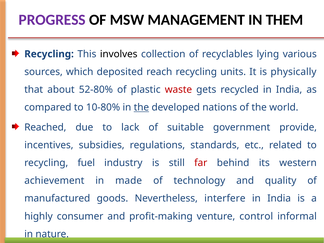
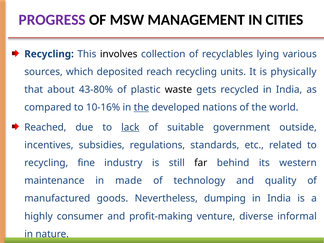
THEM: THEM -> CITIES
52-80%: 52-80% -> 43-80%
waste colour: red -> black
10-80%: 10-80% -> 10-16%
lack underline: none -> present
provide: provide -> outside
fuel: fuel -> fine
far colour: red -> black
achievement: achievement -> maintenance
interfere: interfere -> dumping
control: control -> diverse
